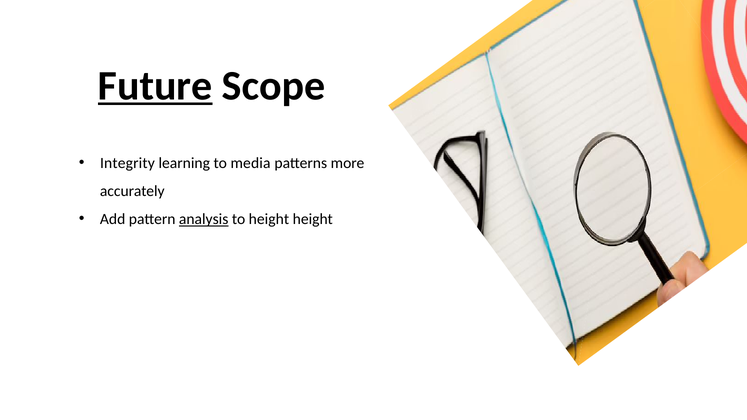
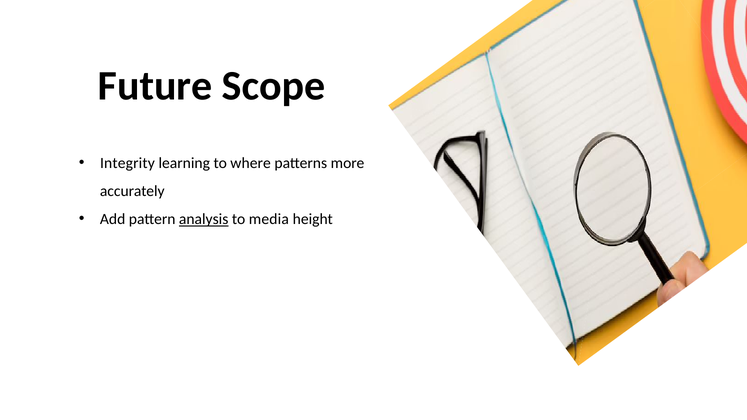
Future underline: present -> none
media: media -> where
to height: height -> media
